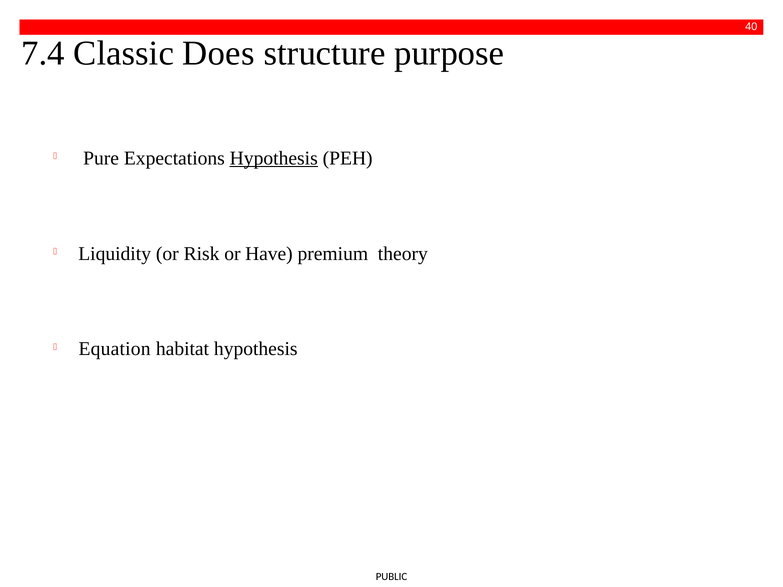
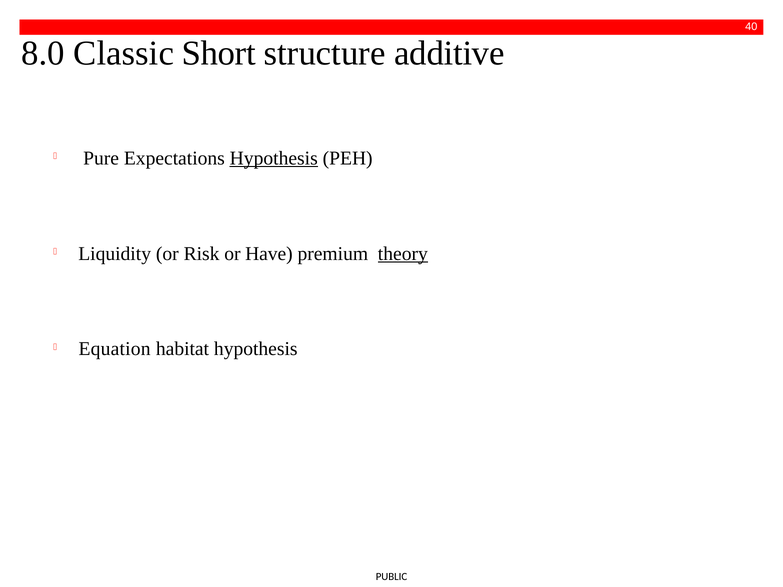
7.4: 7.4 -> 8.0
Does: Does -> Short
purpose: purpose -> additive
theory underline: none -> present
